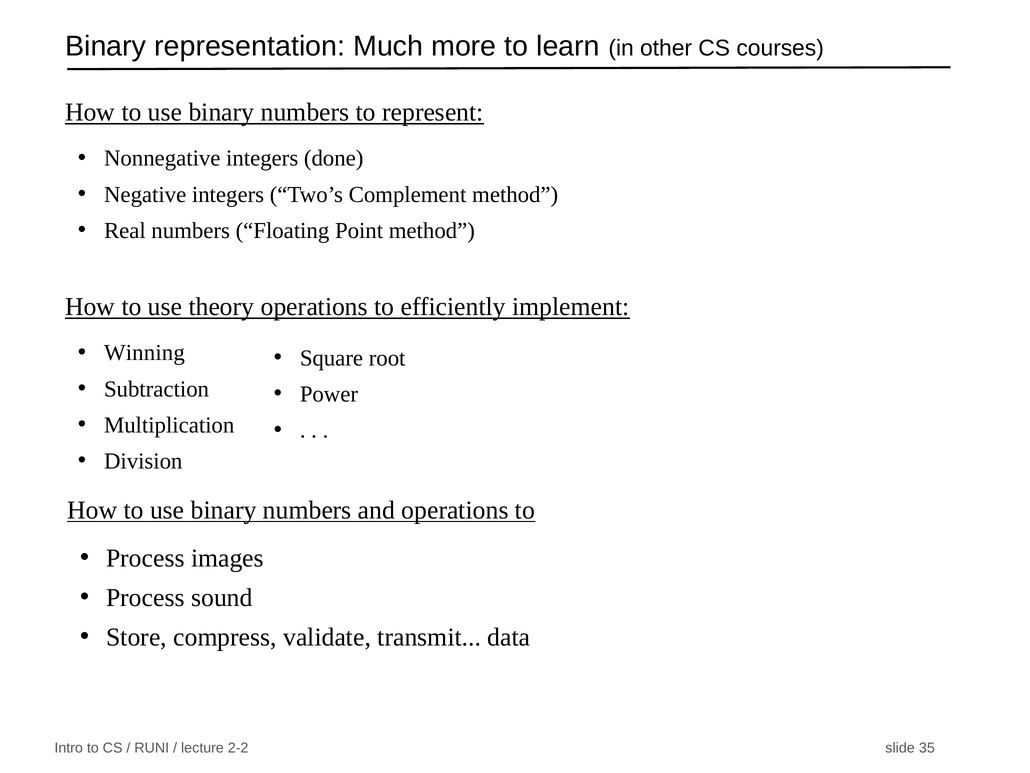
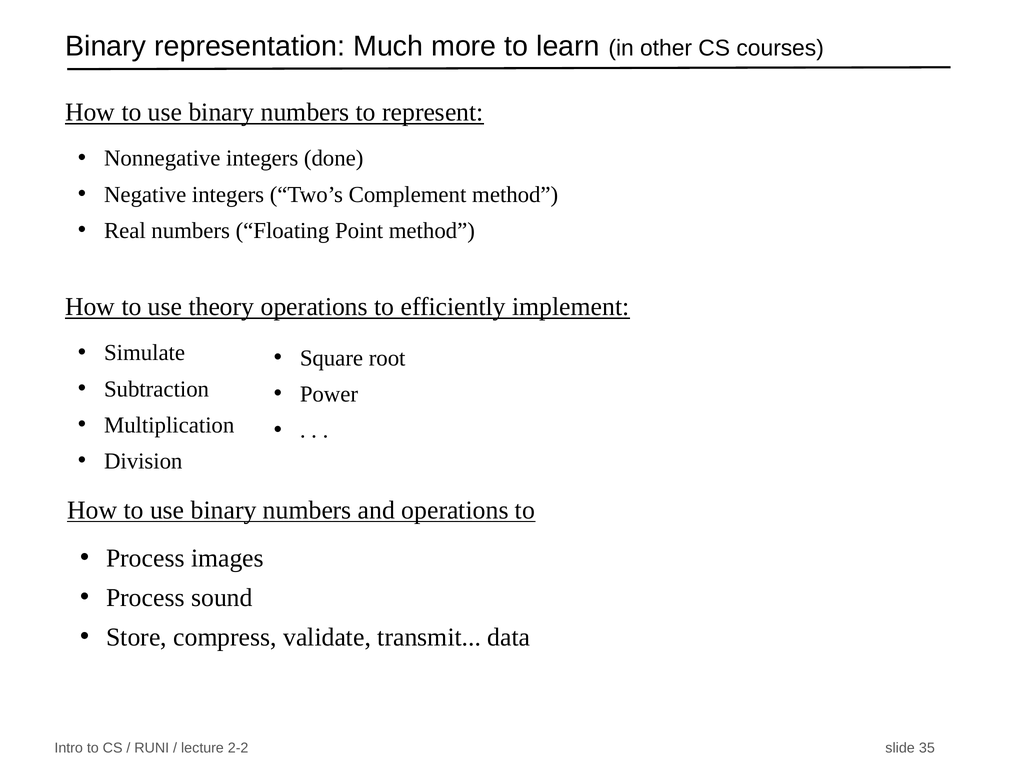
Winning: Winning -> Simulate
